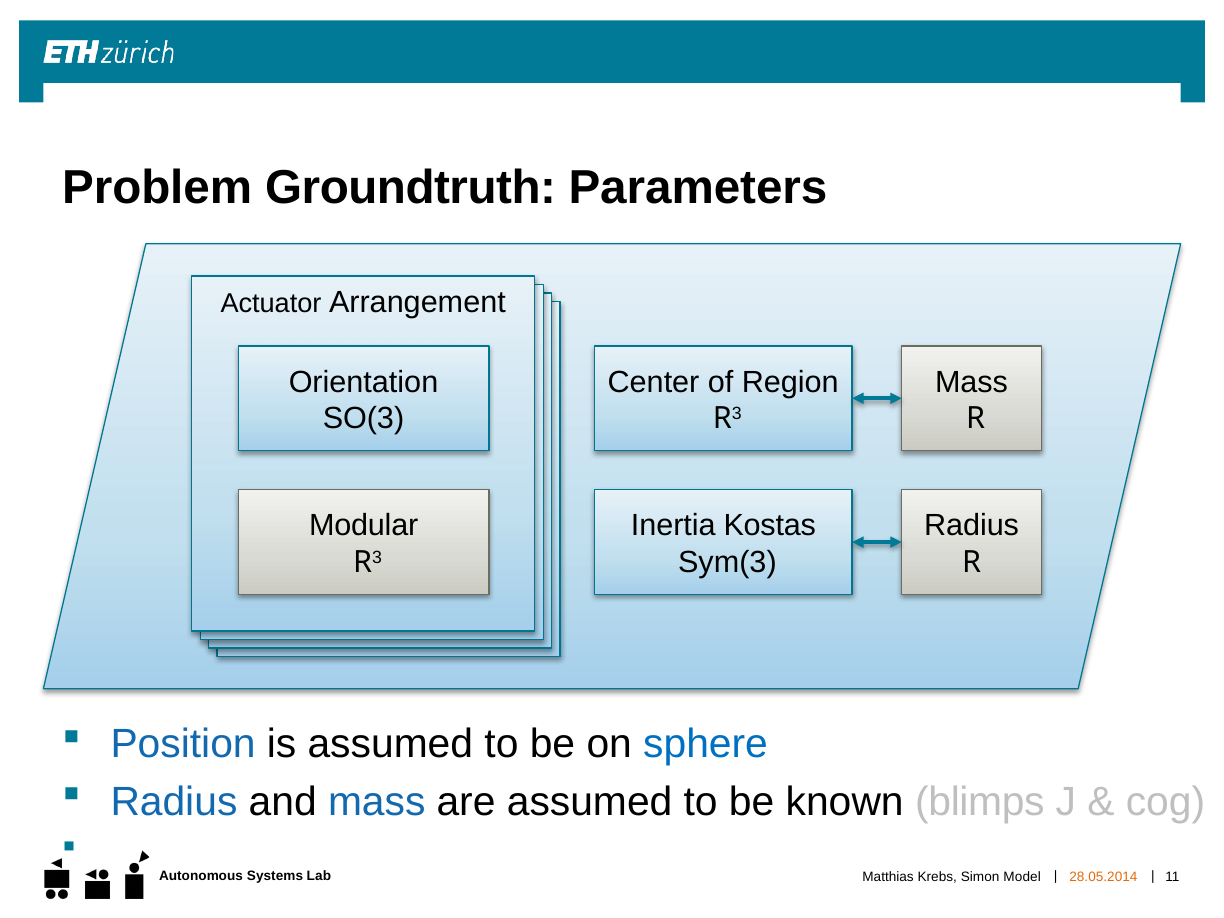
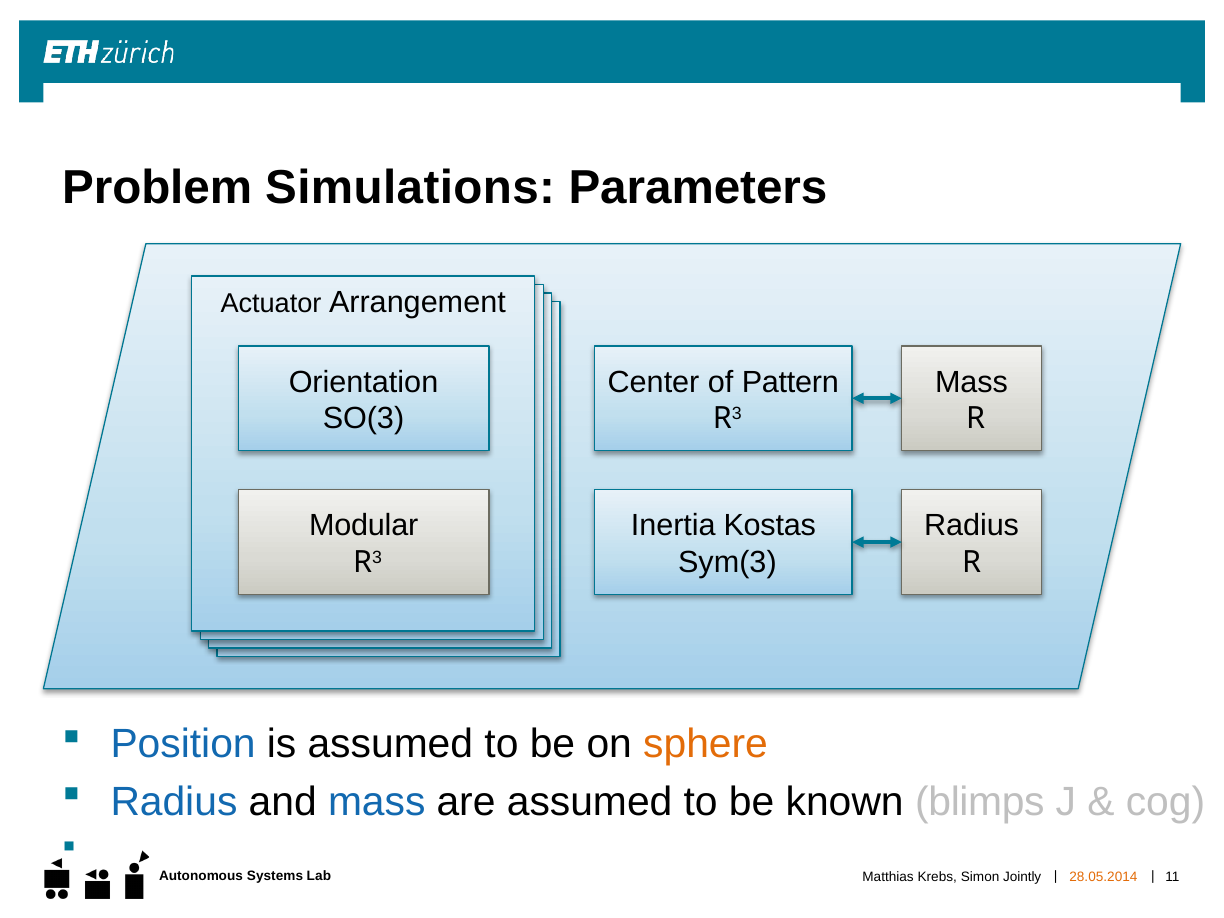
Groundtruth: Groundtruth -> Simulations
Region: Region -> Pattern
sphere colour: blue -> orange
Model: Model -> Jointly
